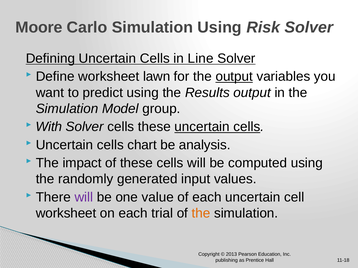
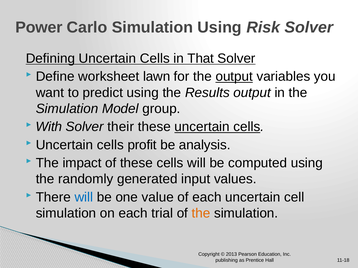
Moore: Moore -> Power
Line: Line -> That
Solver cells: cells -> their
chart: chart -> profit
will at (84, 197) colour: purple -> blue
worksheet at (66, 214): worksheet -> simulation
